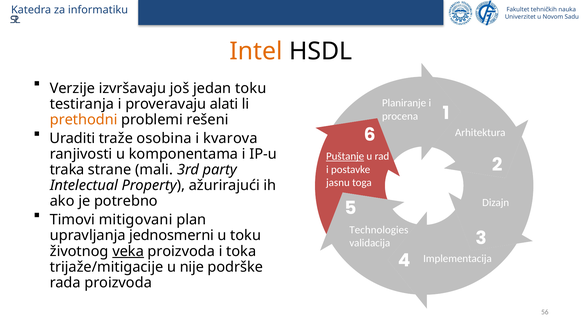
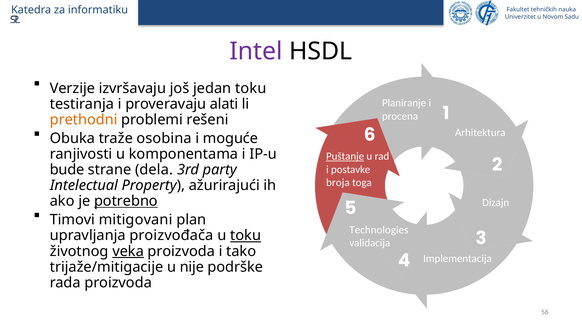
Intel colour: orange -> purple
Uraditi: Uraditi -> Obuka
kvarova: kvarova -> moguće
traka: traka -> bude
mali: mali -> dela
jasnu: jasnu -> broja
potrebno underline: none -> present
jednosmerni: jednosmerni -> proizvođača
toku at (246, 236) underline: none -> present
toka: toka -> tako
